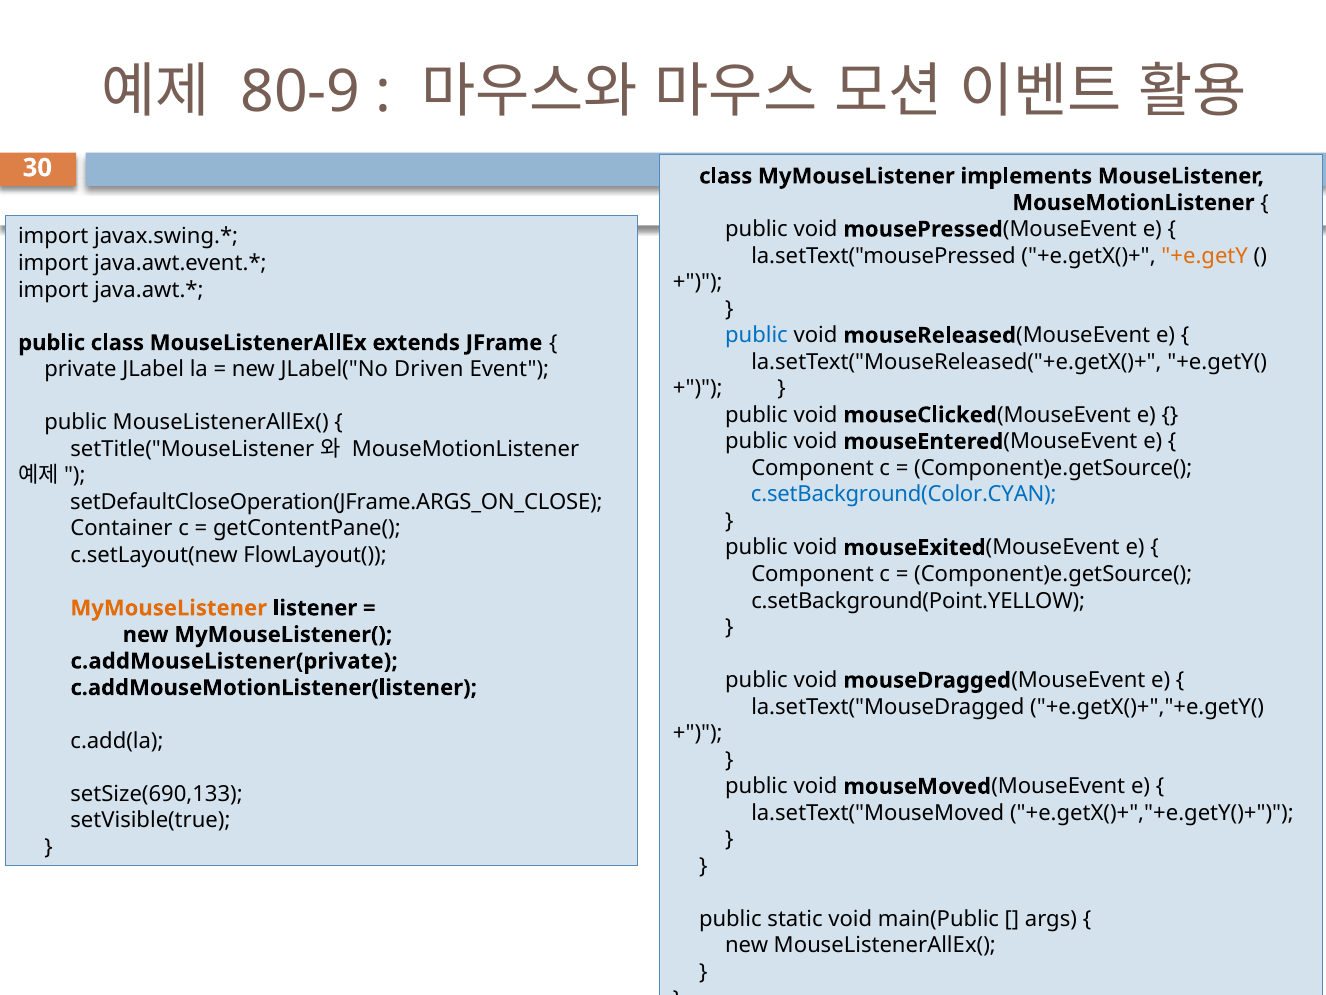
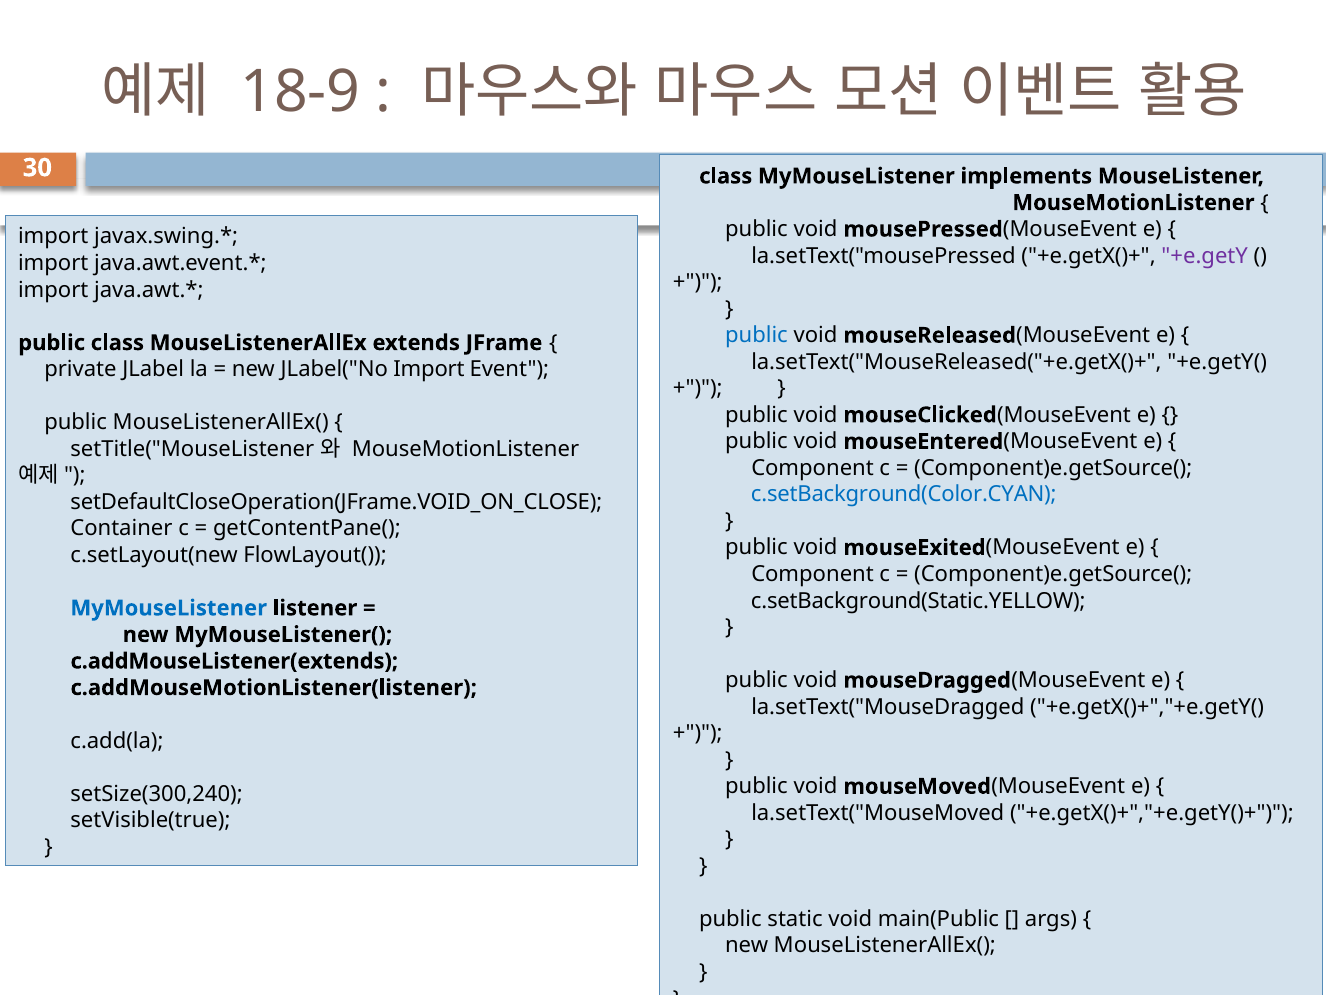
80-9: 80-9 -> 18-9
+e.getY colour: orange -> purple
JLabel("No Driven: Driven -> Import
setDefaultCloseOperation(JFrame.ARGS_ON_CLOSE: setDefaultCloseOperation(JFrame.ARGS_ON_CLOSE -> setDefaultCloseOperation(JFrame.VOID_ON_CLOSE
c.setBackground(Point.YELLOW: c.setBackground(Point.YELLOW -> c.setBackground(Static.YELLOW
MyMouseListener at (169, 608) colour: orange -> blue
c.addMouseListener(private: c.addMouseListener(private -> c.addMouseListener(extends
setSize(690,133: setSize(690,133 -> setSize(300,240
